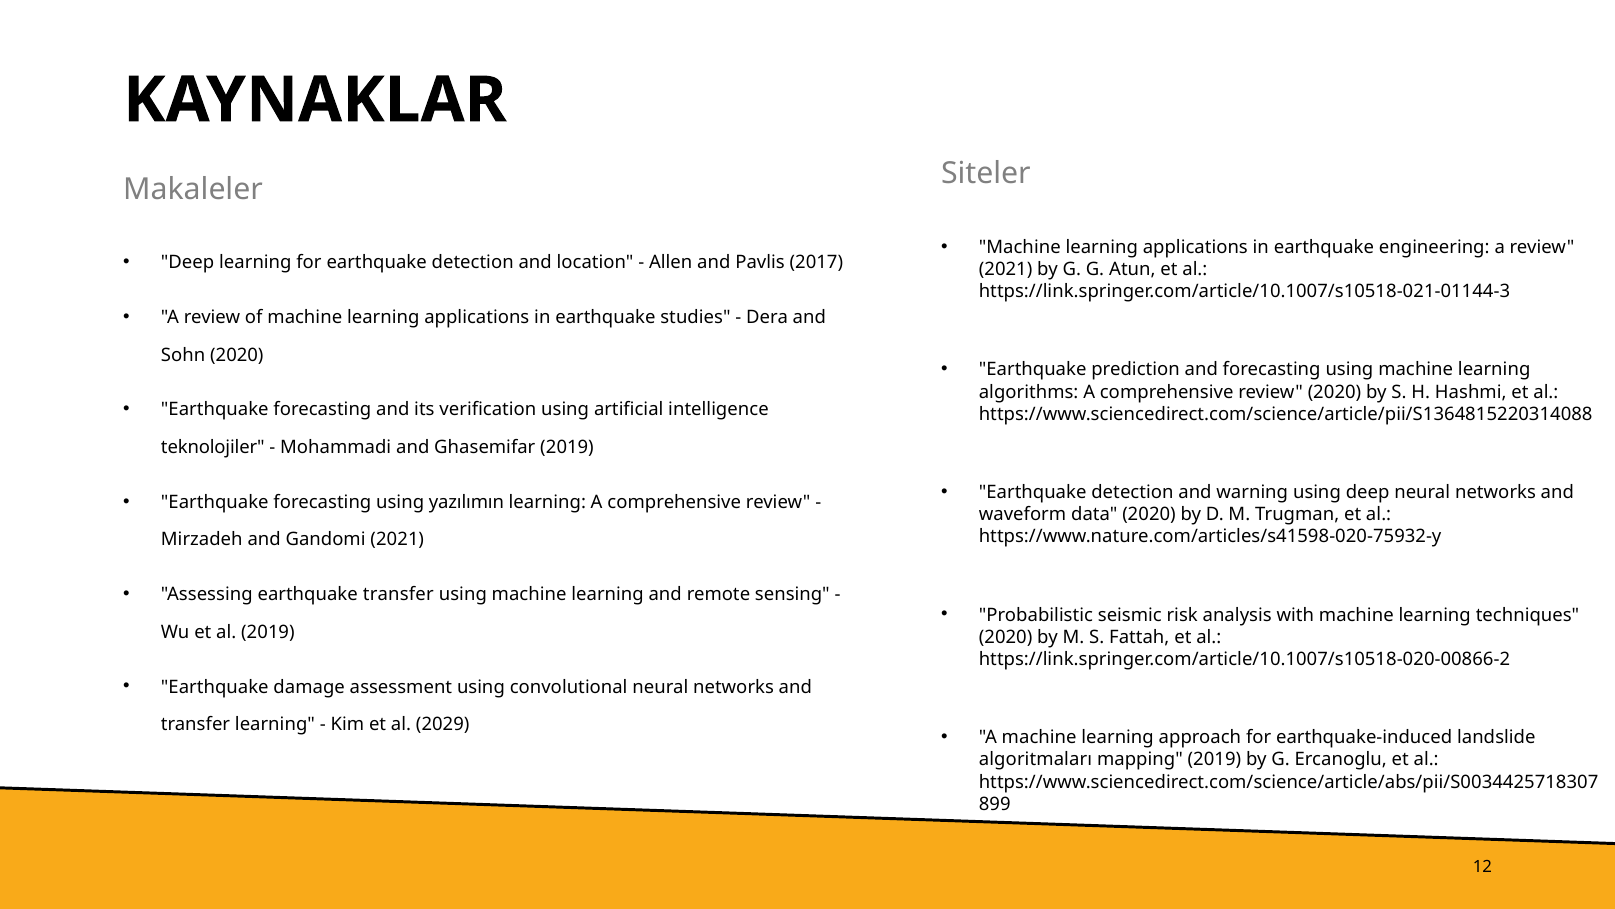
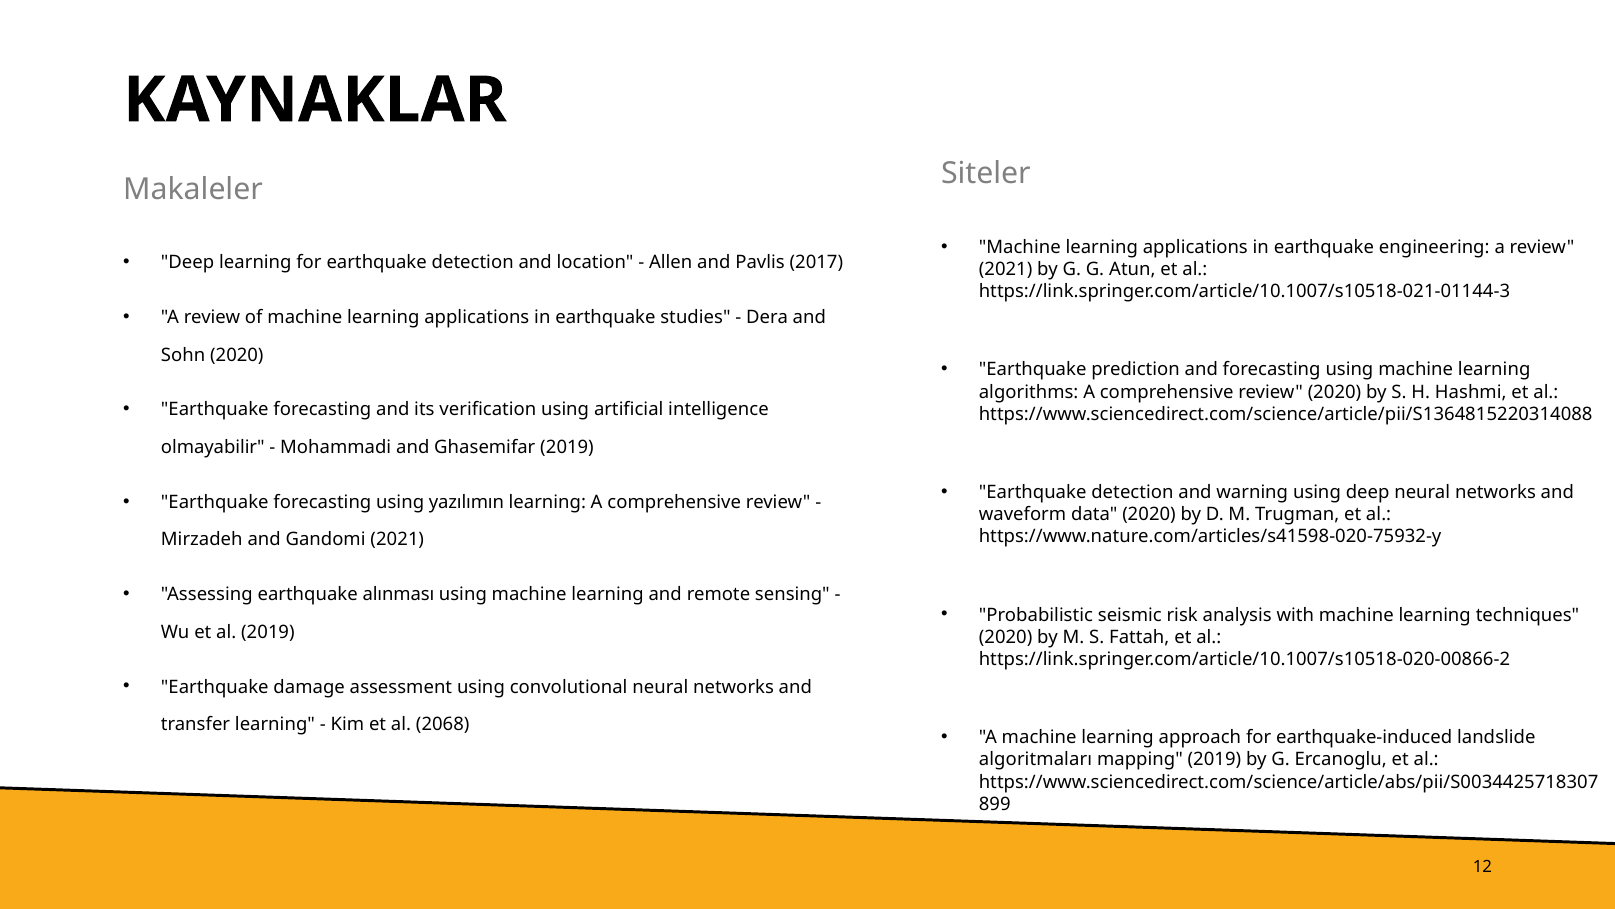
teknolojiler: teknolojiler -> olmayabilir
earthquake transfer: transfer -> alınması
2029: 2029 -> 2068
